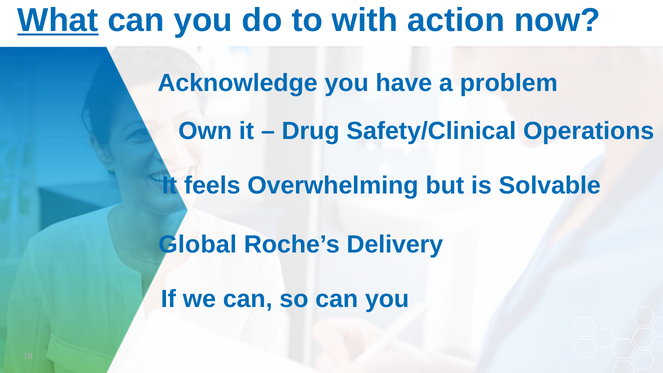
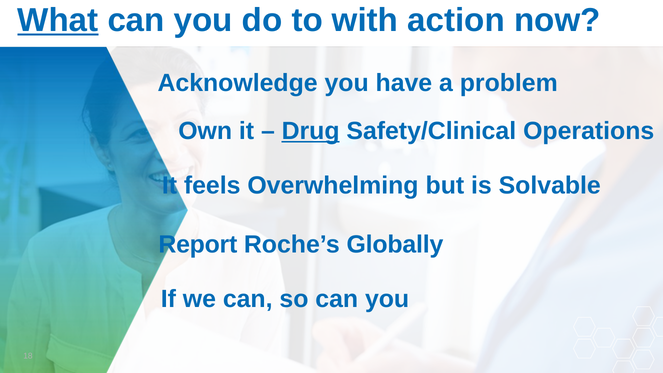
Drug underline: none -> present
Global: Global -> Report
Delivery: Delivery -> Globally
